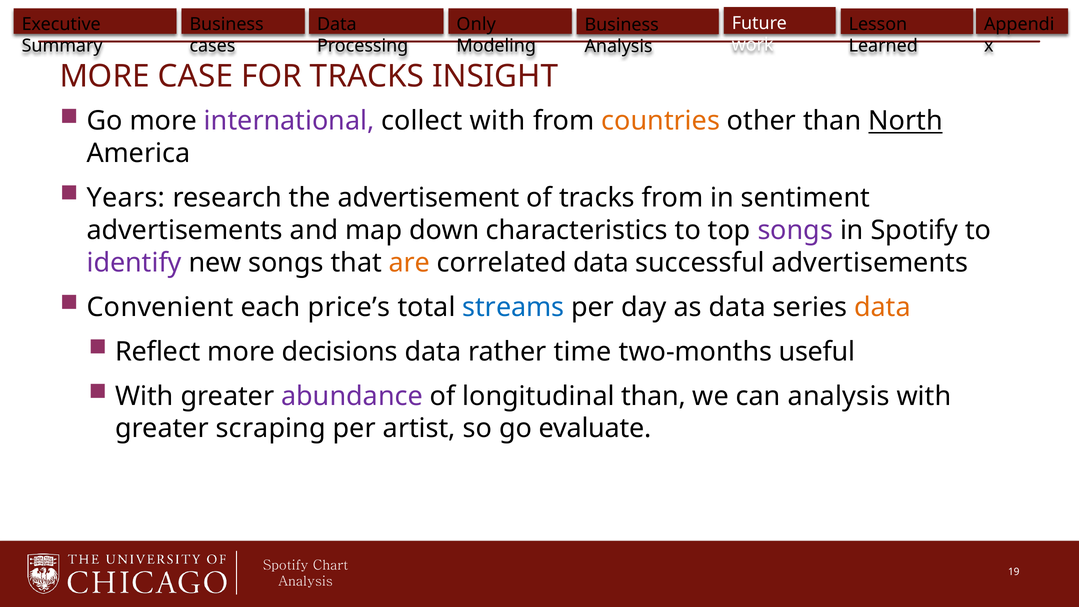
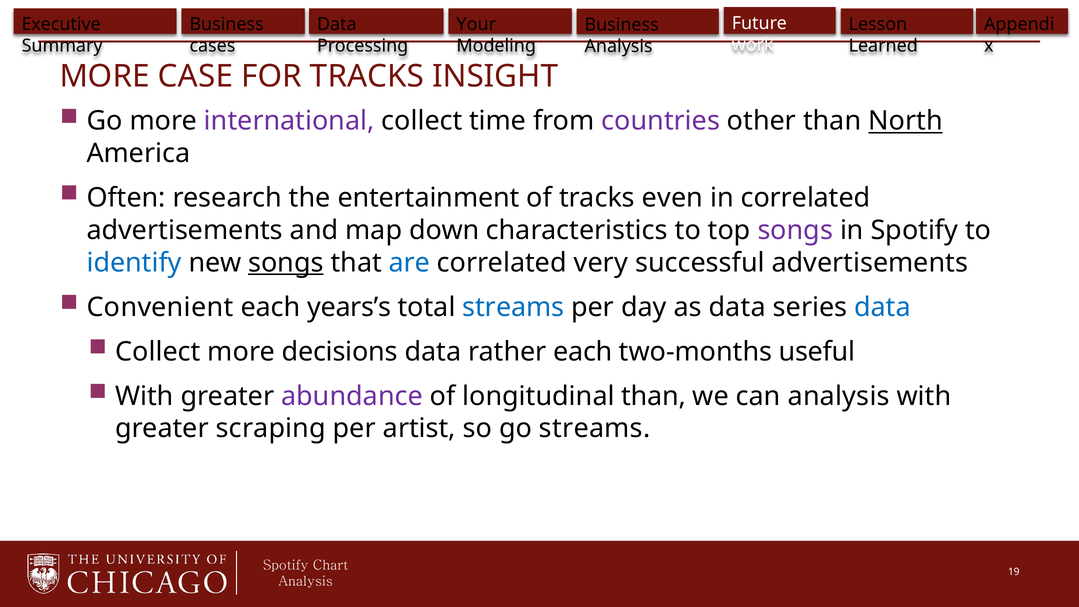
Only: Only -> Your
collect with: with -> time
countries colour: orange -> purple
Years: Years -> Often
advertisement: advertisement -> entertainment
tracks from: from -> even
in sentiment: sentiment -> correlated
identify colour: purple -> blue
songs at (286, 263) underline: none -> present
are colour: orange -> blue
correlated data: data -> very
price’s: price’s -> years’s
data at (882, 307) colour: orange -> blue
Reflect at (158, 352): Reflect -> Collect
rather time: time -> each
go evaluate: evaluate -> streams
